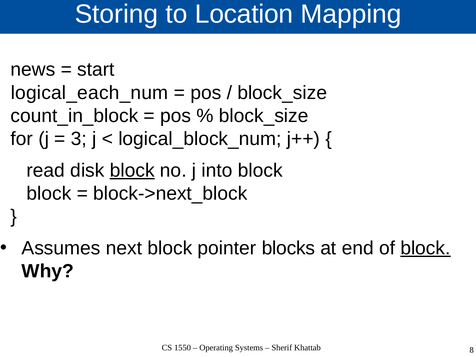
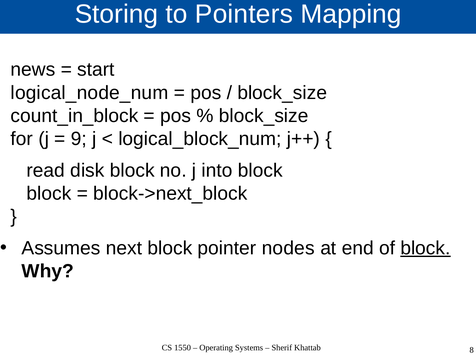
Location: Location -> Pointers
logical_each_num: logical_each_num -> logical_node_num
3: 3 -> 9
block at (132, 170) underline: present -> none
blocks: blocks -> nodes
